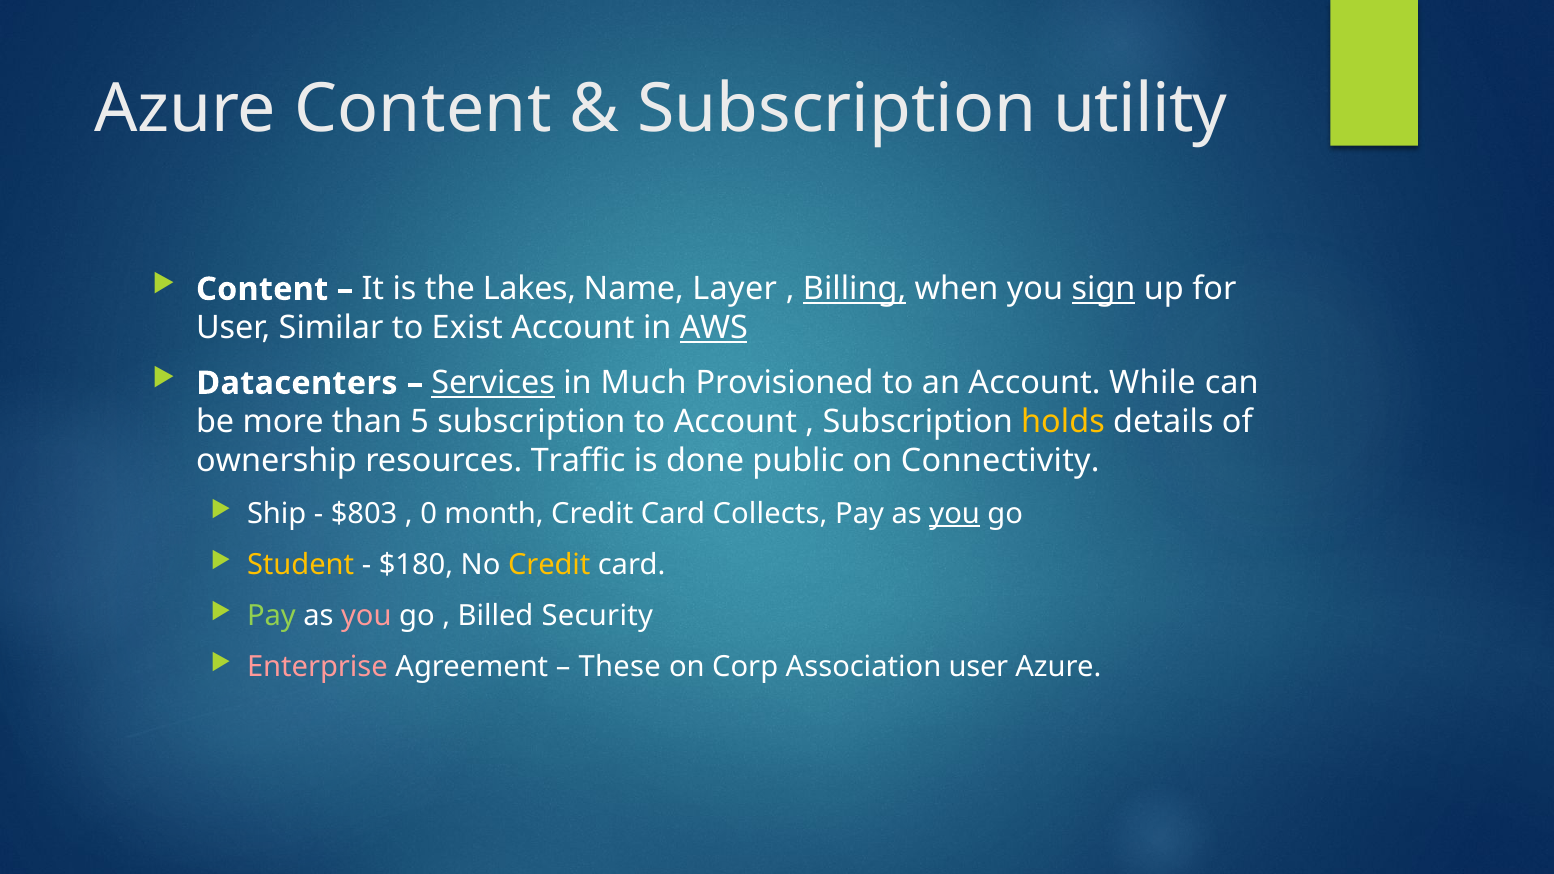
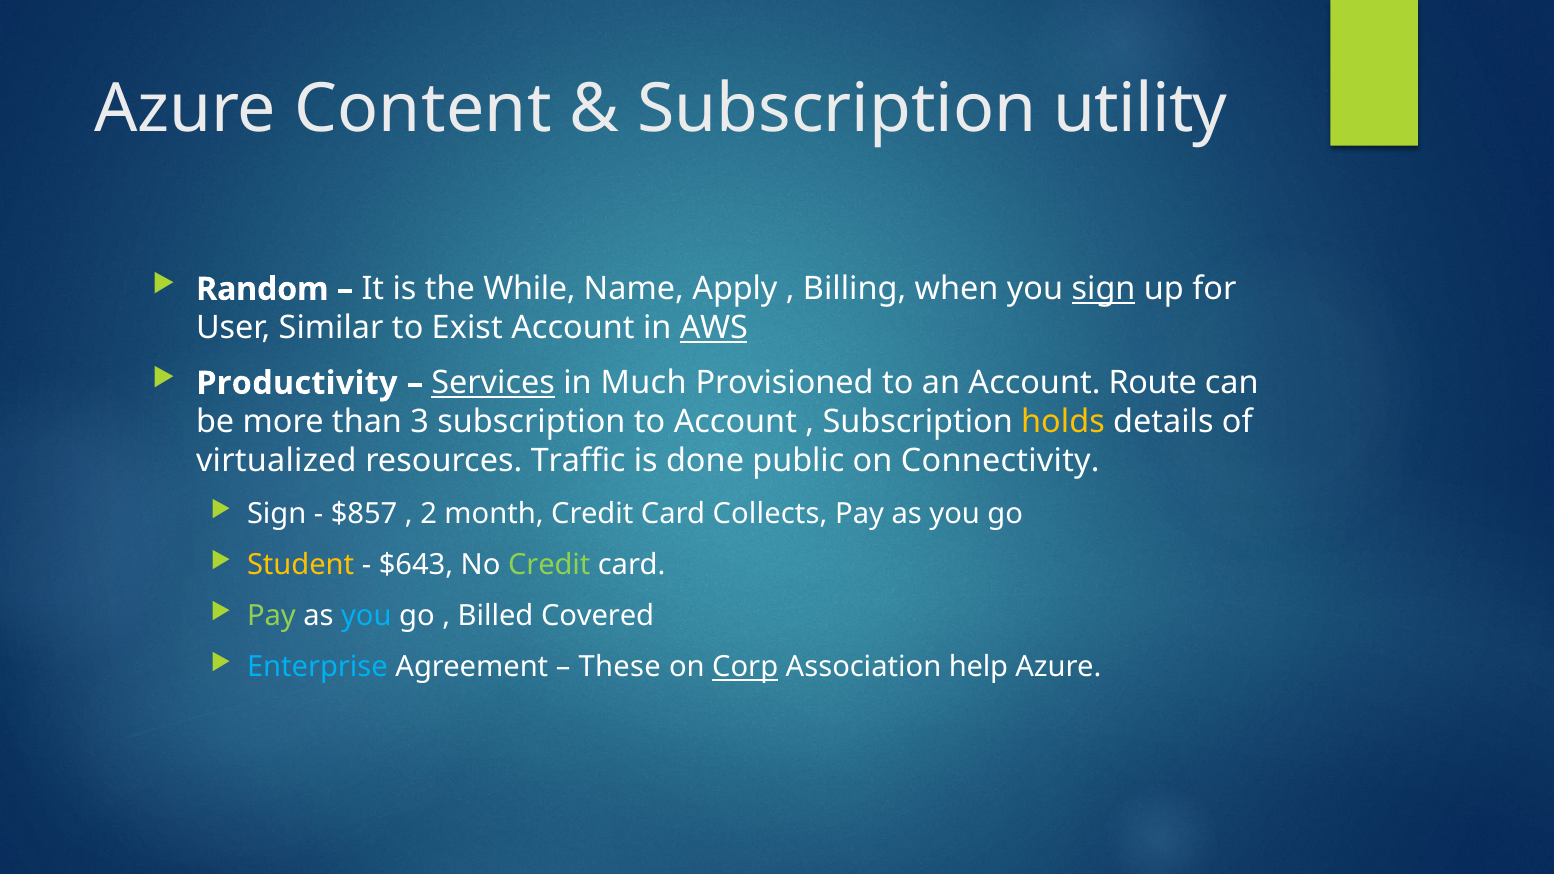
Content at (262, 289): Content -> Random
Lakes: Lakes -> While
Layer: Layer -> Apply
Billing underline: present -> none
Datacenters: Datacenters -> Productivity
While: While -> Route
5: 5 -> 3
ownership: ownership -> virtualized
Ship at (277, 514): Ship -> Sign
$803: $803 -> $857
0: 0 -> 2
you at (955, 514) underline: present -> none
$180: $180 -> $643
Credit at (549, 565) colour: yellow -> light green
you at (366, 616) colour: pink -> light blue
Security: Security -> Covered
Enterprise colour: pink -> light blue
Corp underline: none -> present
Association user: user -> help
